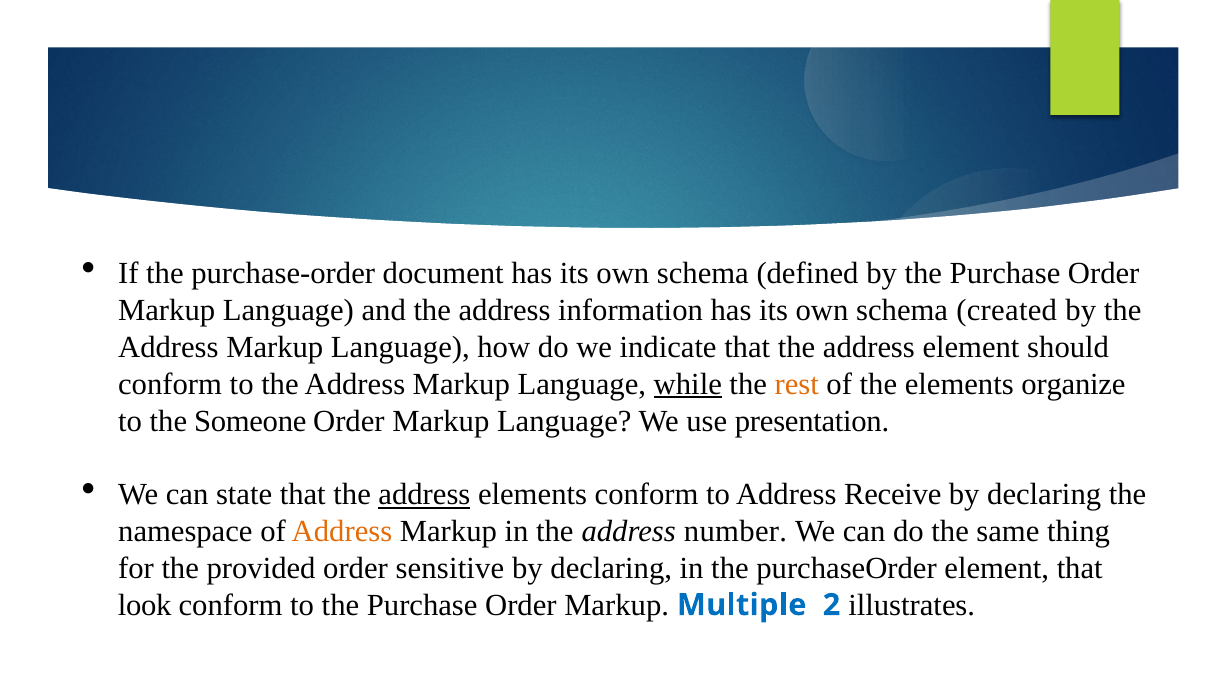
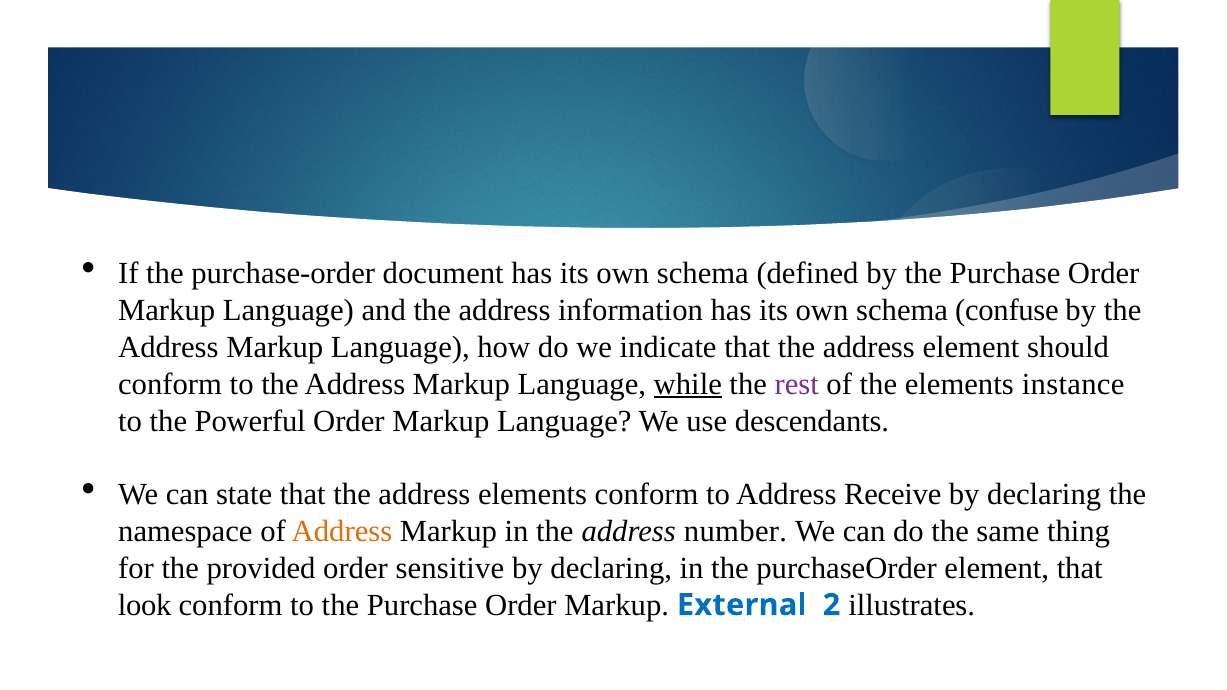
created: created -> confuse
rest colour: orange -> purple
organize: organize -> instance
Someone: Someone -> Powerful
presentation: presentation -> descendants
address at (424, 495) underline: present -> none
Multiple: Multiple -> External
